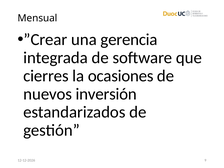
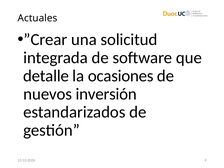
Mensual: Mensual -> Actuales
gerencia: gerencia -> solicitud
cierres: cierres -> detalle
